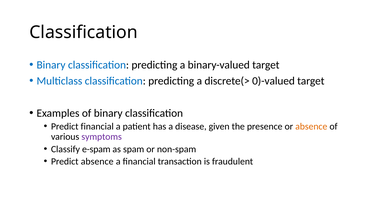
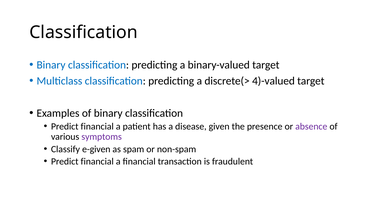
0)-valued: 0)-valued -> 4)-valued
absence at (311, 127) colour: orange -> purple
e-spam: e-spam -> e-given
absence at (97, 162): absence -> financial
